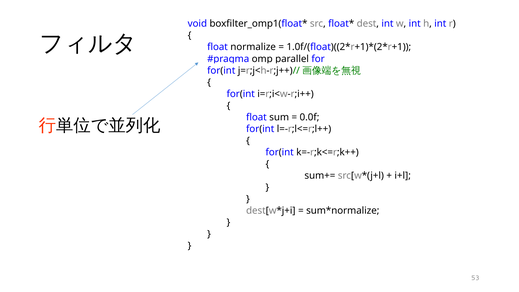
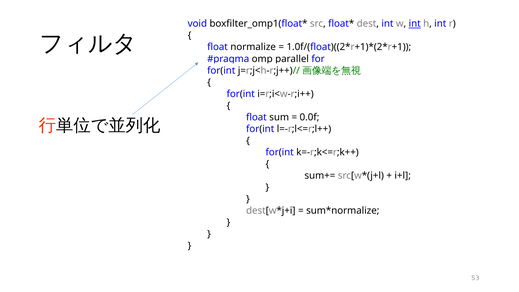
int at (415, 24) underline: none -> present
